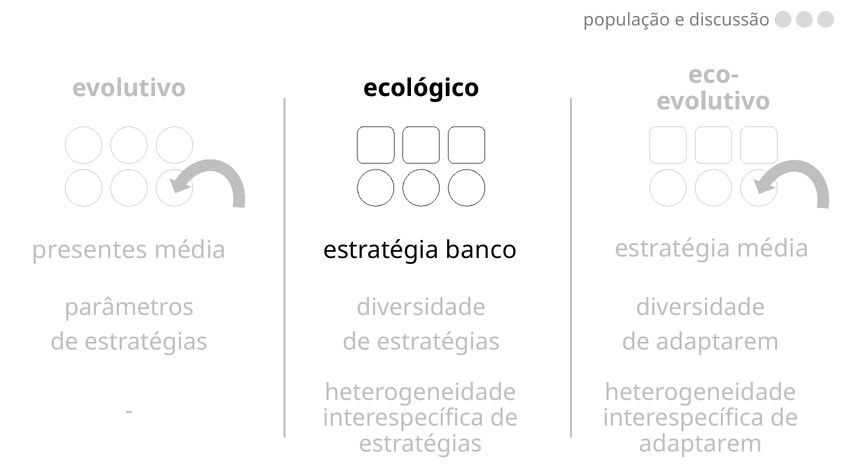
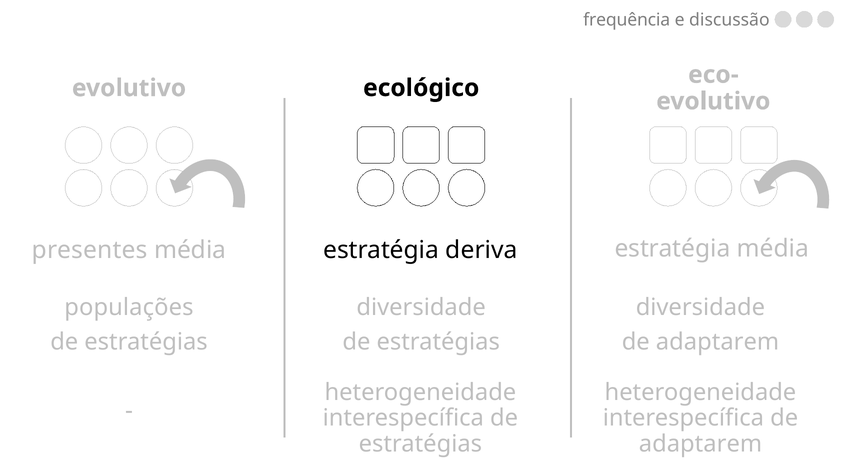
população: população -> frequência
banco: banco -> deriva
parâmetros: parâmetros -> populações
